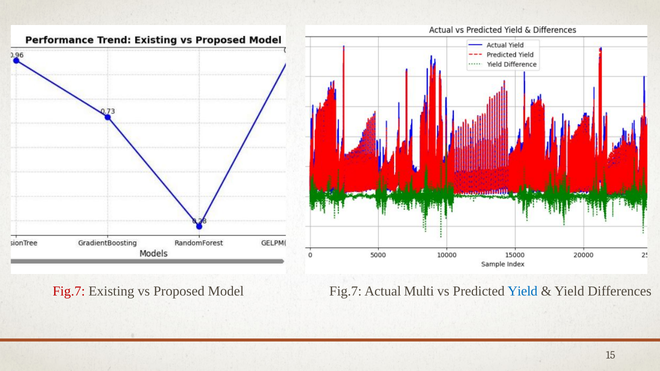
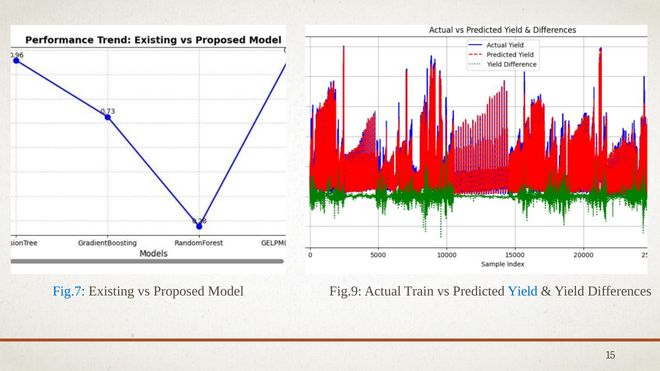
Fig.7 at (69, 291) colour: red -> blue
Fig.7 at (346, 291): Fig.7 -> Fig.9
Multi: Multi -> Train
